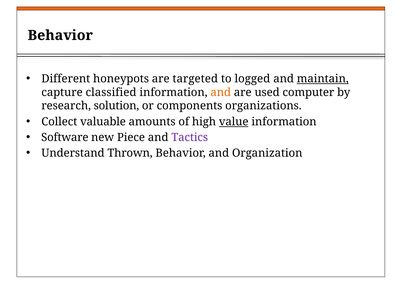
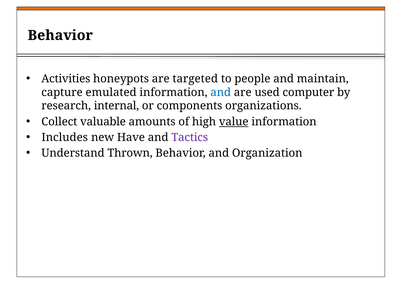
Different: Different -> Activities
logged: logged -> people
maintain underline: present -> none
classified: classified -> emulated
and at (221, 92) colour: orange -> blue
solution: solution -> internal
Software: Software -> Includes
Piece: Piece -> Have
